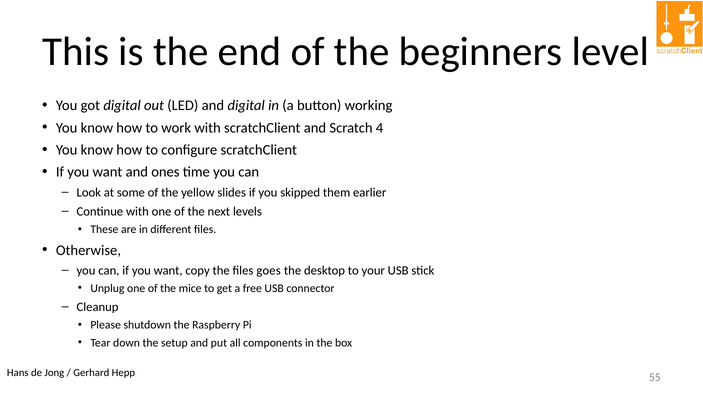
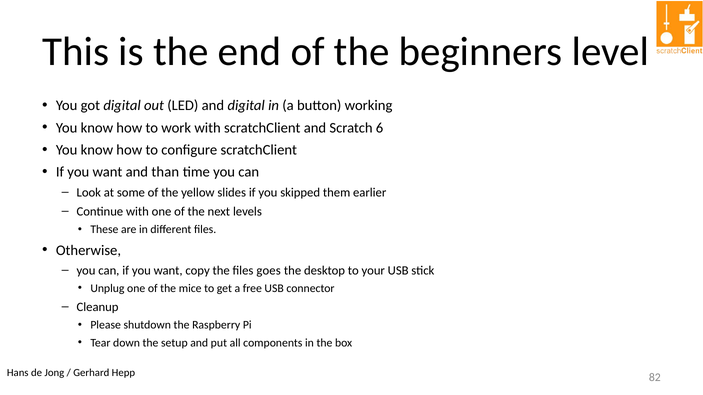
4: 4 -> 6
ones: ones -> than
55: 55 -> 82
